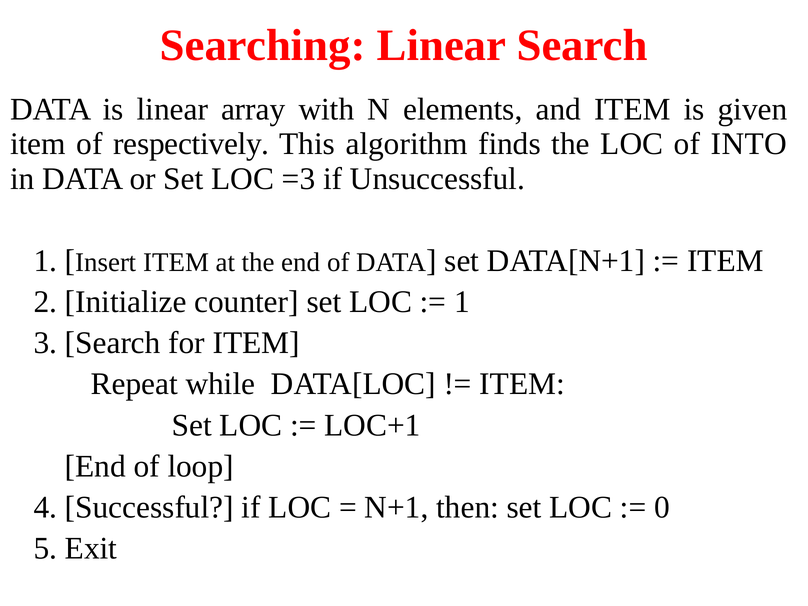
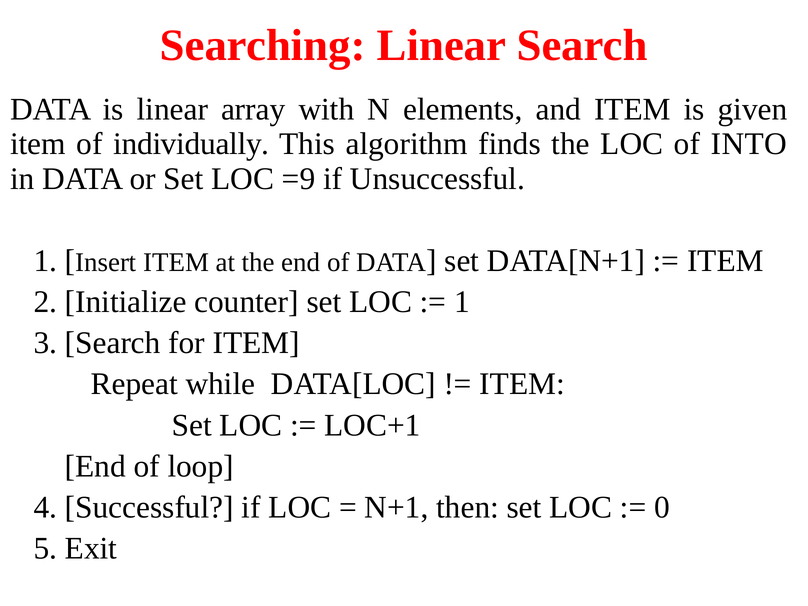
respectively: respectively -> individually
=3: =3 -> =9
